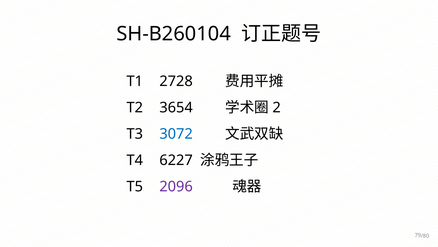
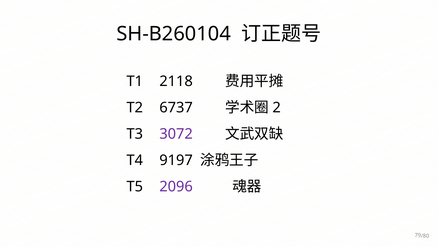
2728: 2728 -> 2118
3654: 3654 -> 6737
3072 colour: blue -> purple
6227: 6227 -> 9197
